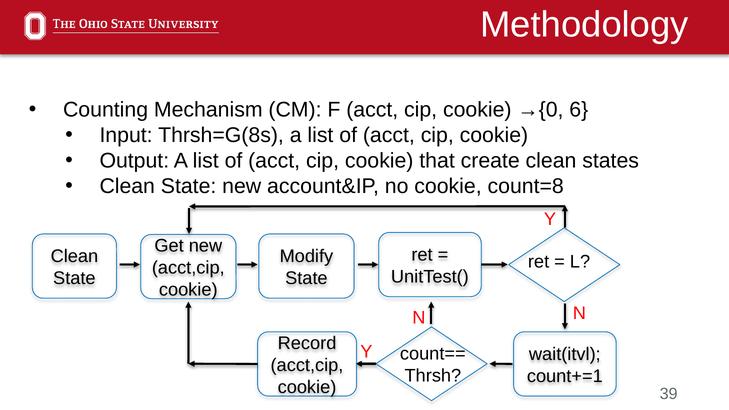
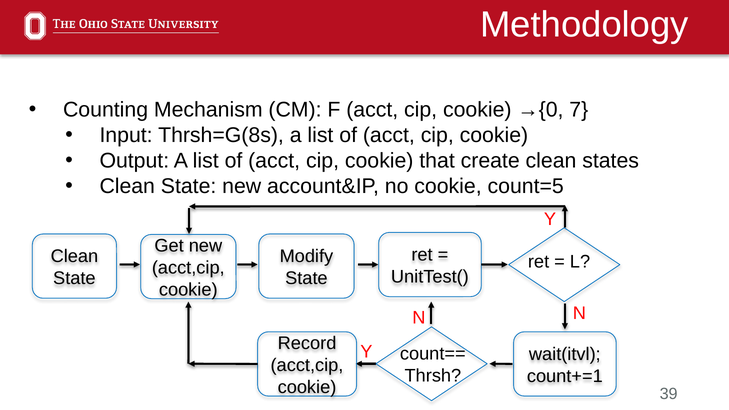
6: 6 -> 7
count=8: count=8 -> count=5
